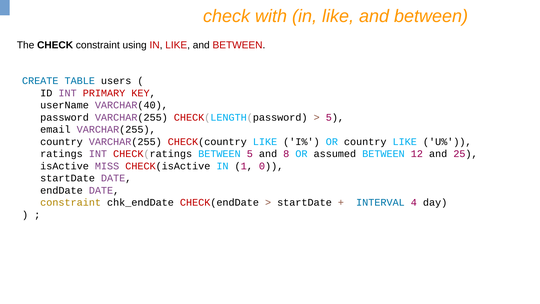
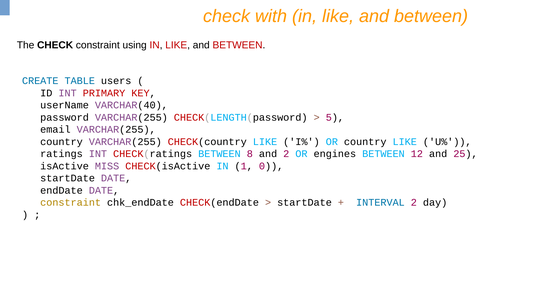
BETWEEN 5: 5 -> 8
and 8: 8 -> 2
assumed: assumed -> engines
INTERVAL 4: 4 -> 2
